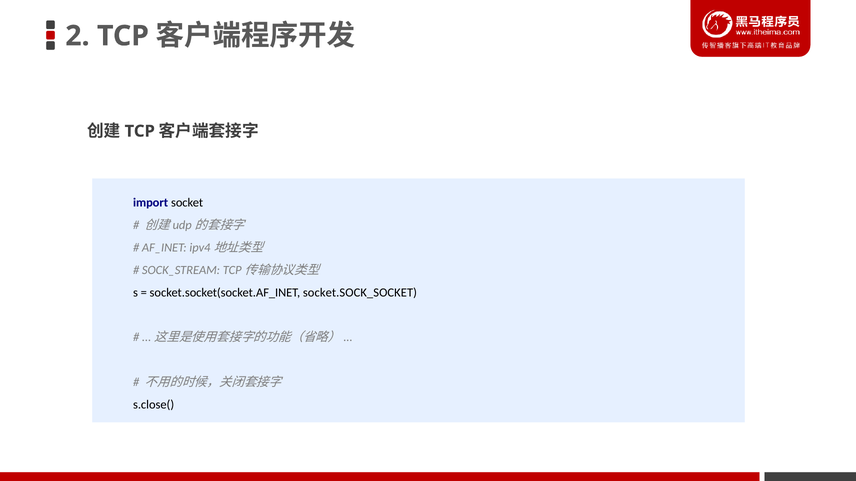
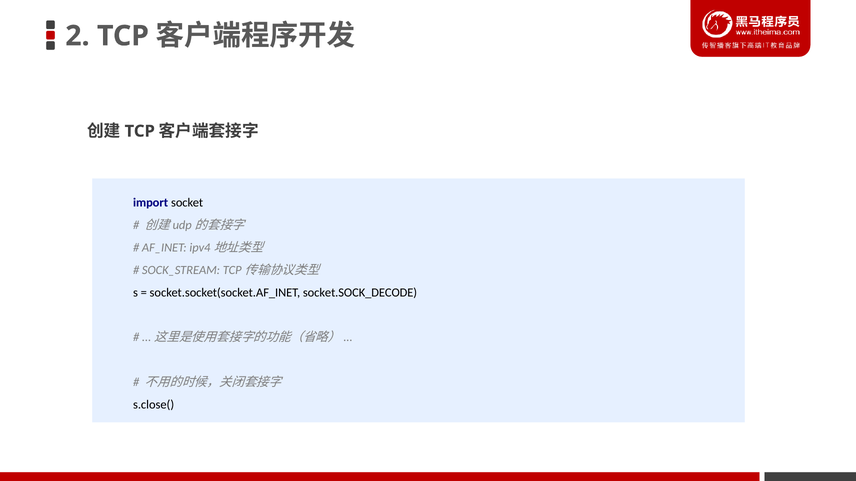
socket.SOCK_SOCKET: socket.SOCK_SOCKET -> socket.SOCK_DECODE
